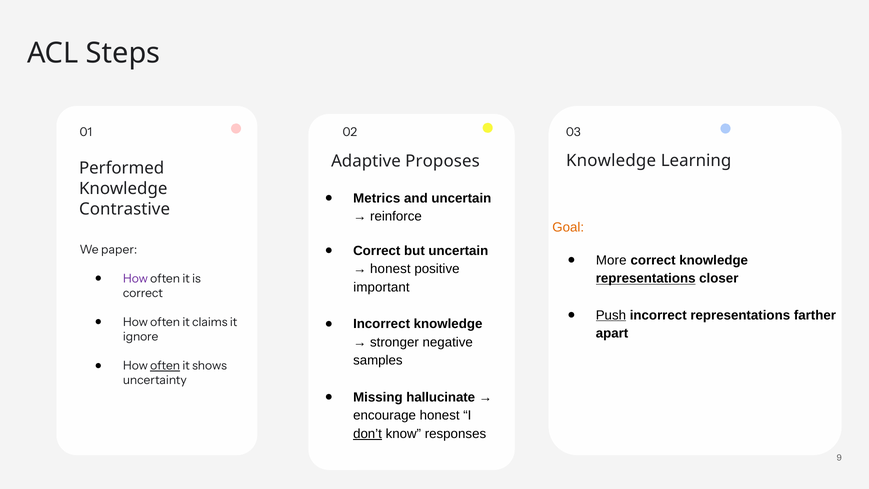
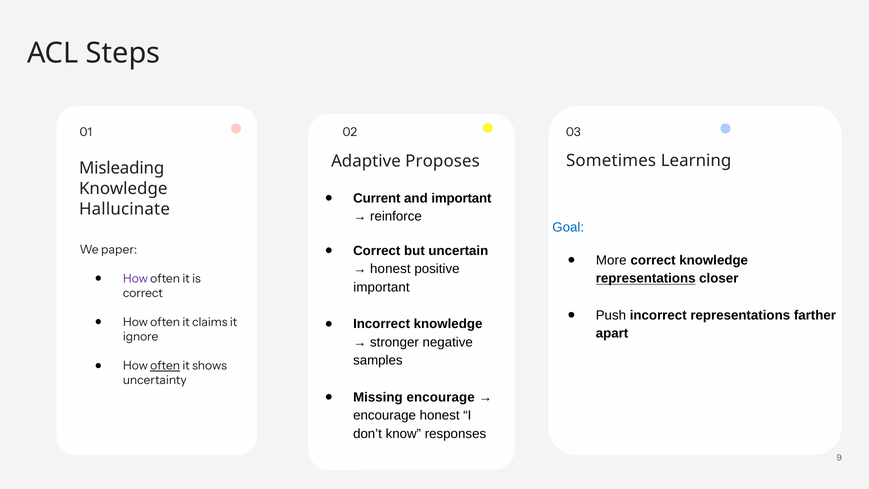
Knowledge at (611, 161): Knowledge -> Sometimes
Performed: Performed -> Misleading
Metrics: Metrics -> Current
and uncertain: uncertain -> important
Contrastive: Contrastive -> Hallucinate
Goal colour: orange -> blue
Push underline: present -> none
Missing hallucinate: hallucinate -> encourage
don’t underline: present -> none
